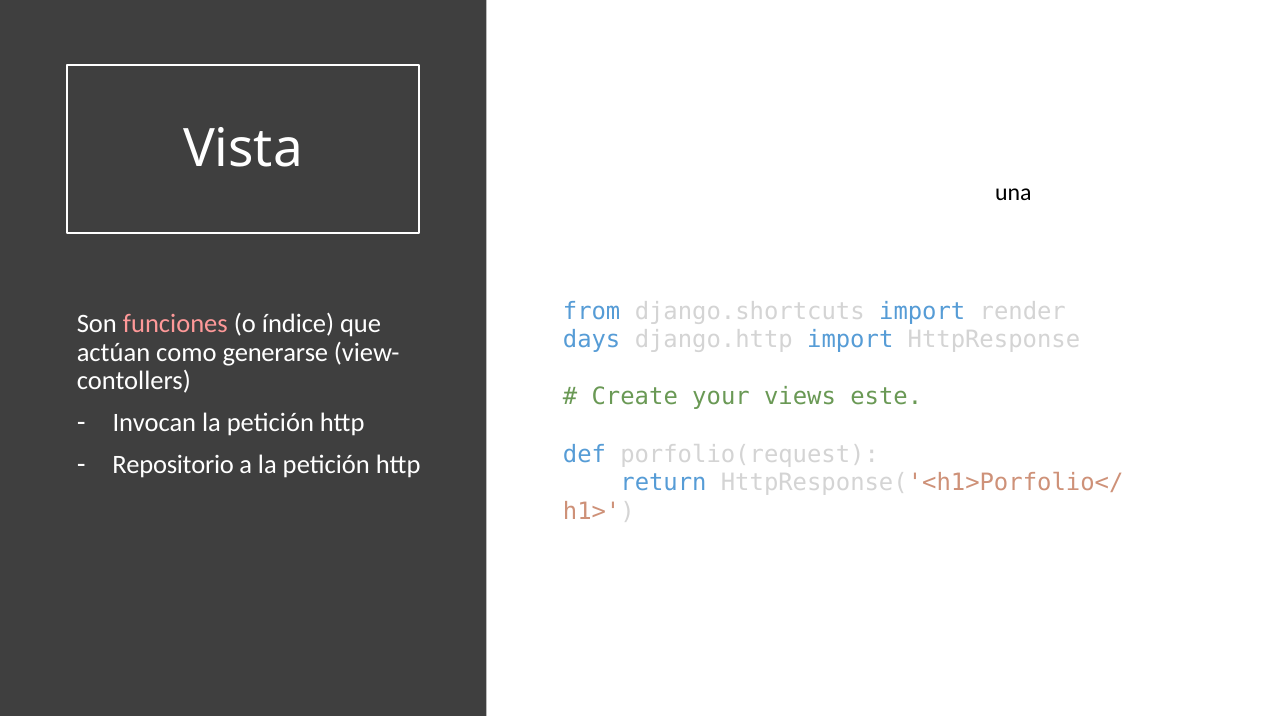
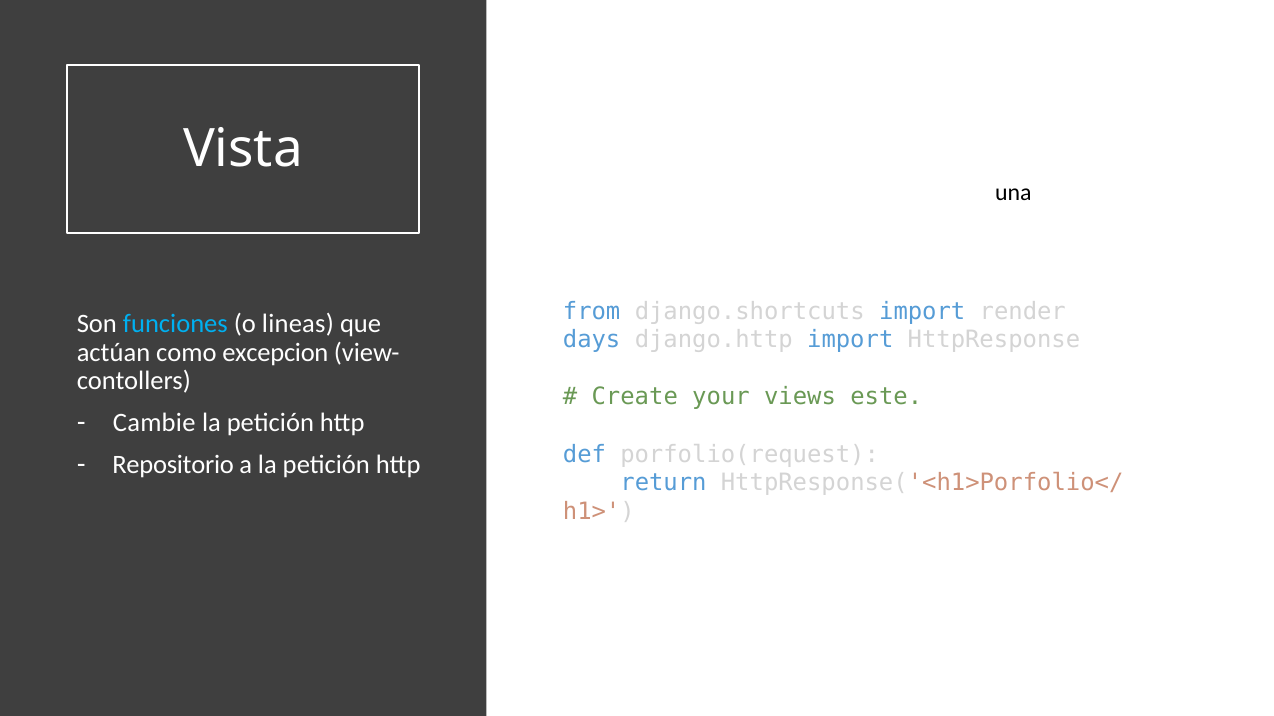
funciones colour: pink -> light blue
índice: índice -> lineas
generarse: generarse -> excepcion
Invocan: Invocan -> Cambie
